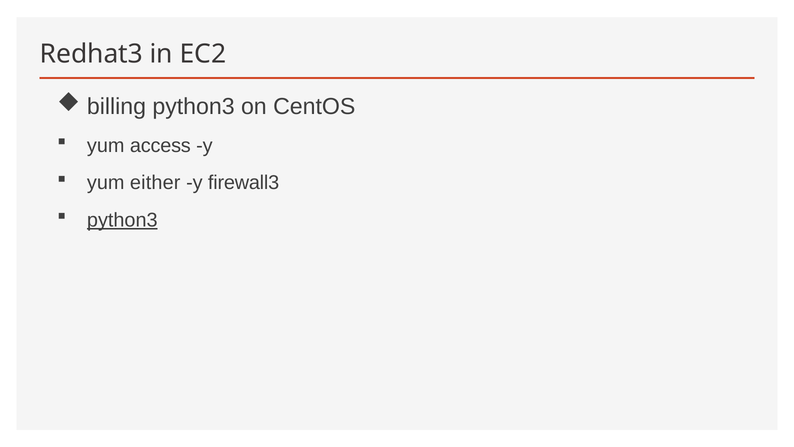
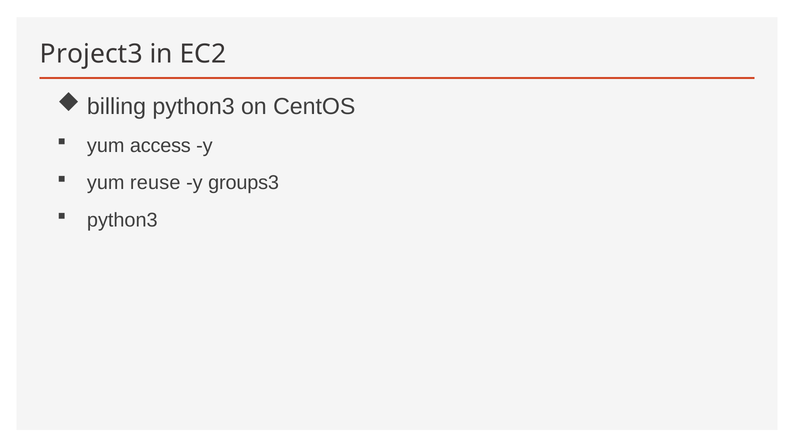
Redhat3: Redhat3 -> Project3
either: either -> reuse
firewall3: firewall3 -> groups3
python3 at (122, 220) underline: present -> none
